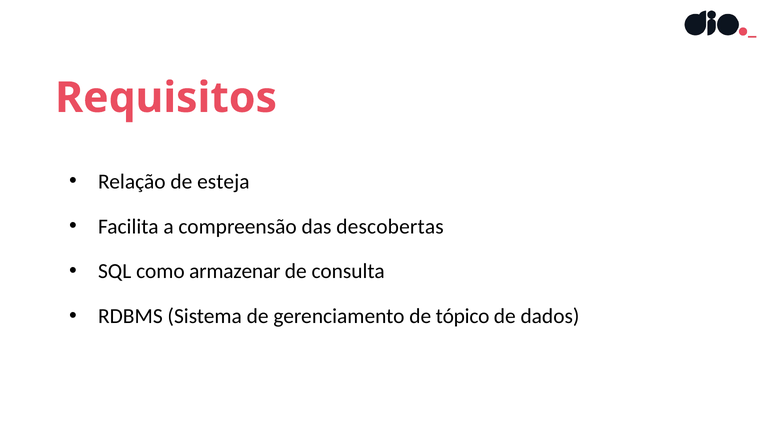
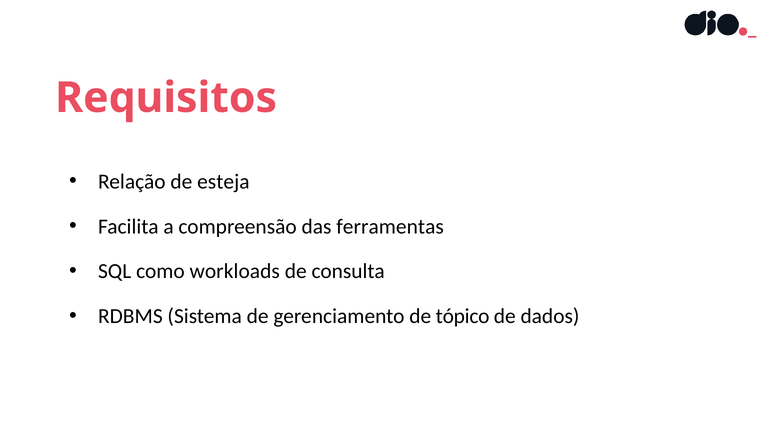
descobertas: descobertas -> ferramentas
armazenar: armazenar -> workloads
